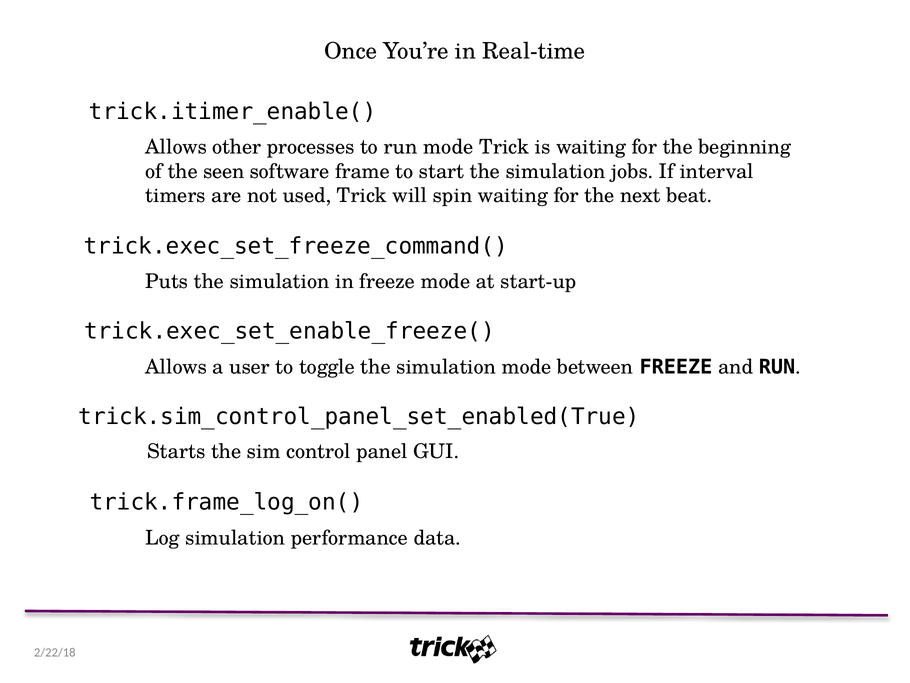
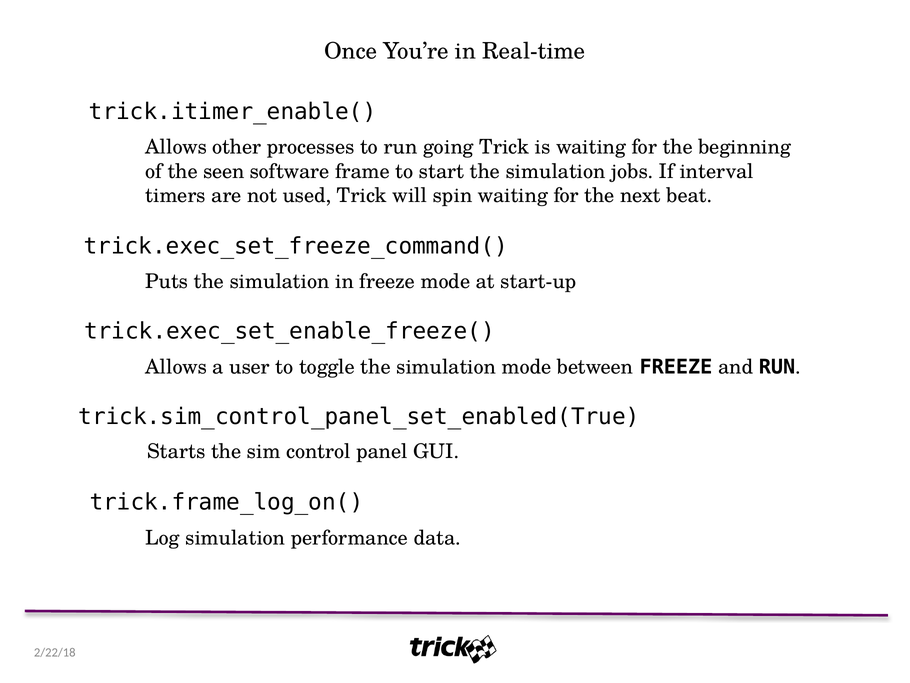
run mode: mode -> going
